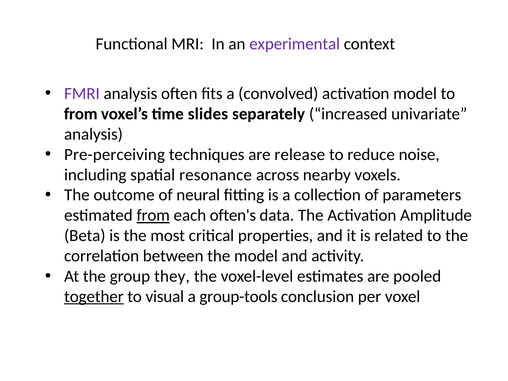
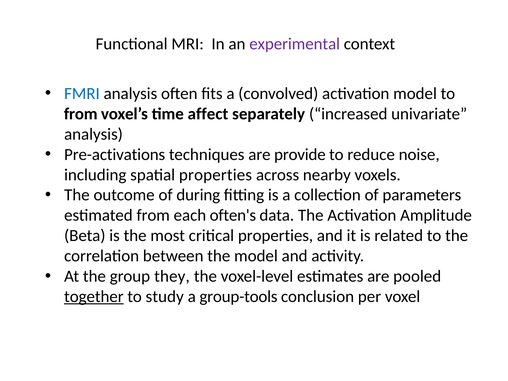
FMRI at (82, 93) colour: purple -> blue
slides: slides -> affect
Pre-perceiving: Pre-perceiving -> Pre-activations
release: release -> provide
spatial resonance: resonance -> properties
neural: neural -> during
from at (153, 215) underline: present -> none
visual: visual -> study
